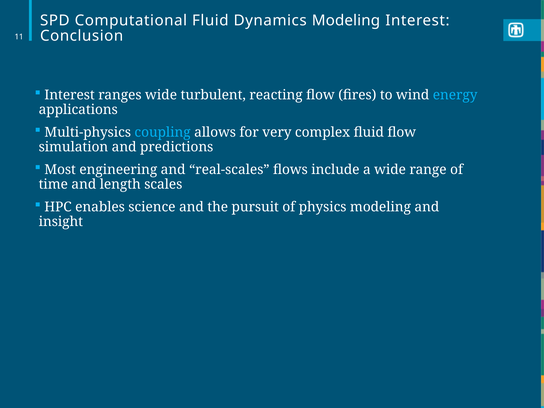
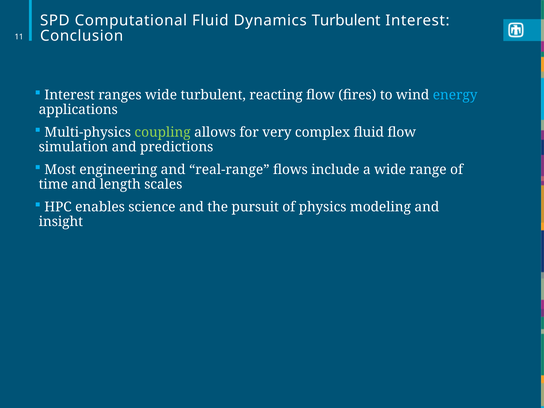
Dynamics Modeling: Modeling -> Turbulent
coupling colour: light blue -> light green
real-scales: real-scales -> real-range
